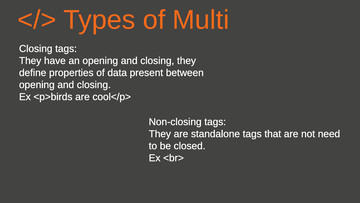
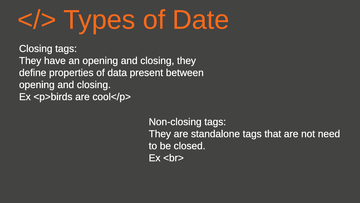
Multi: Multi -> Date
